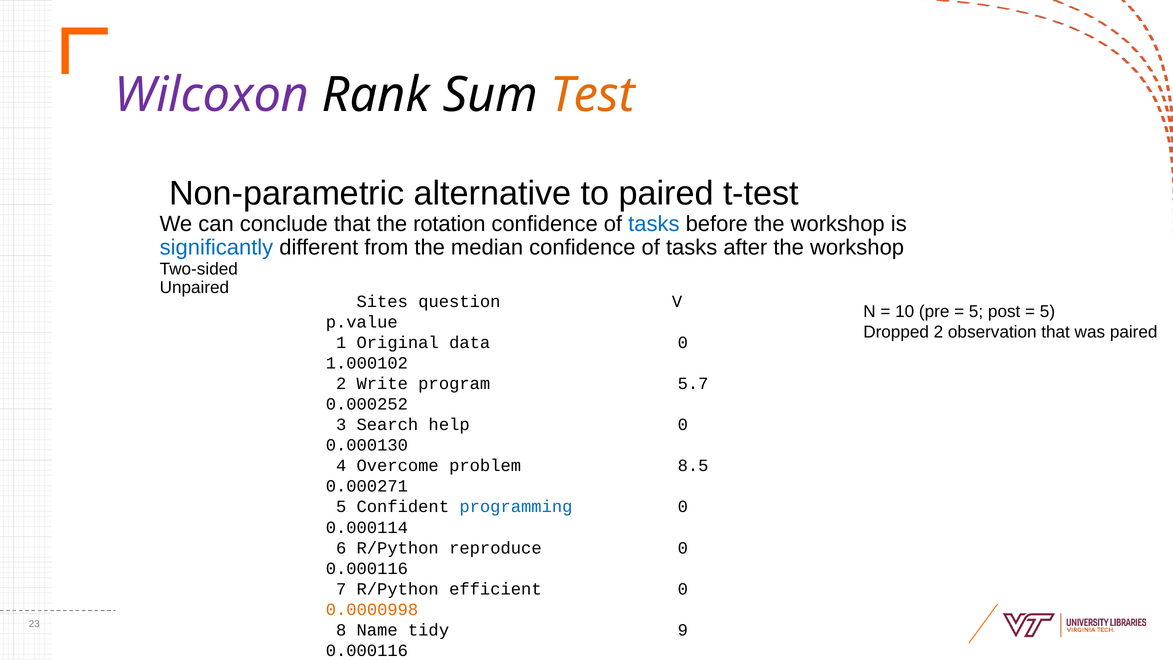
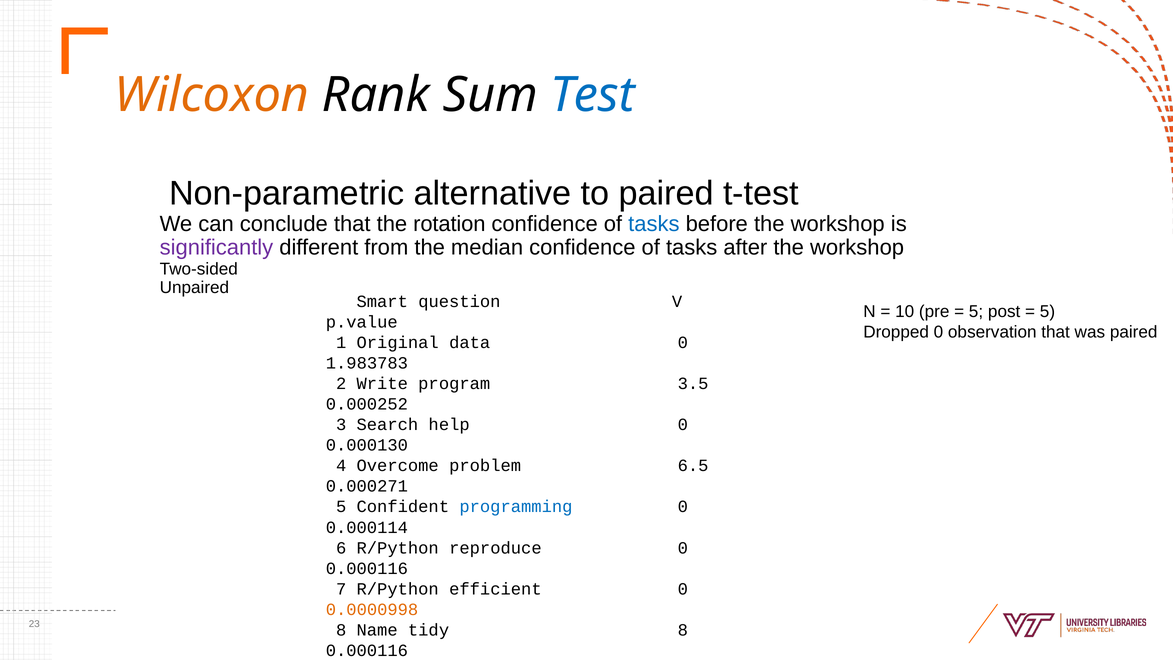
Wilcoxon colour: purple -> orange
Test colour: orange -> blue
significantly colour: blue -> purple
Sites: Sites -> Smart
Dropped 2: 2 -> 0
1.000102: 1.000102 -> 1.983783
5.7: 5.7 -> 3.5
8.5: 8.5 -> 6.5
tidy 9: 9 -> 8
